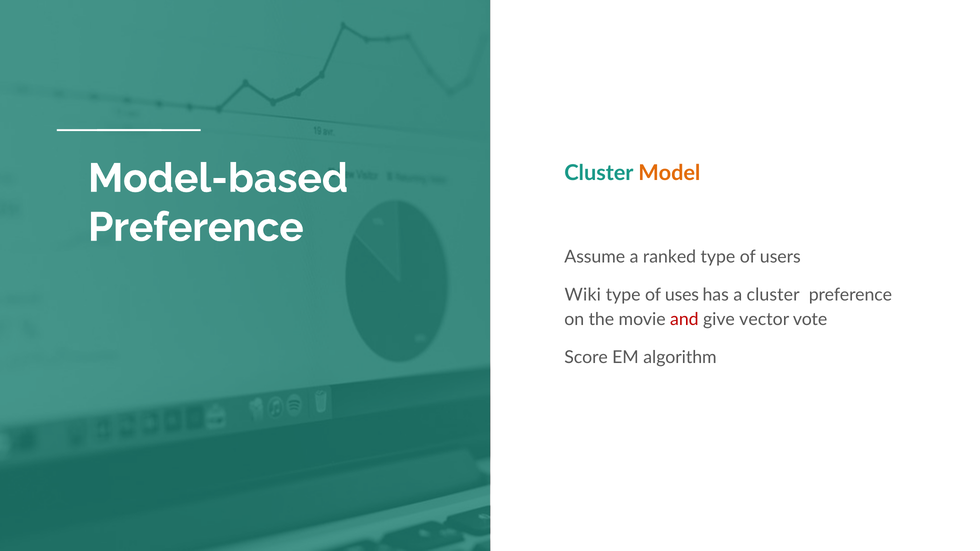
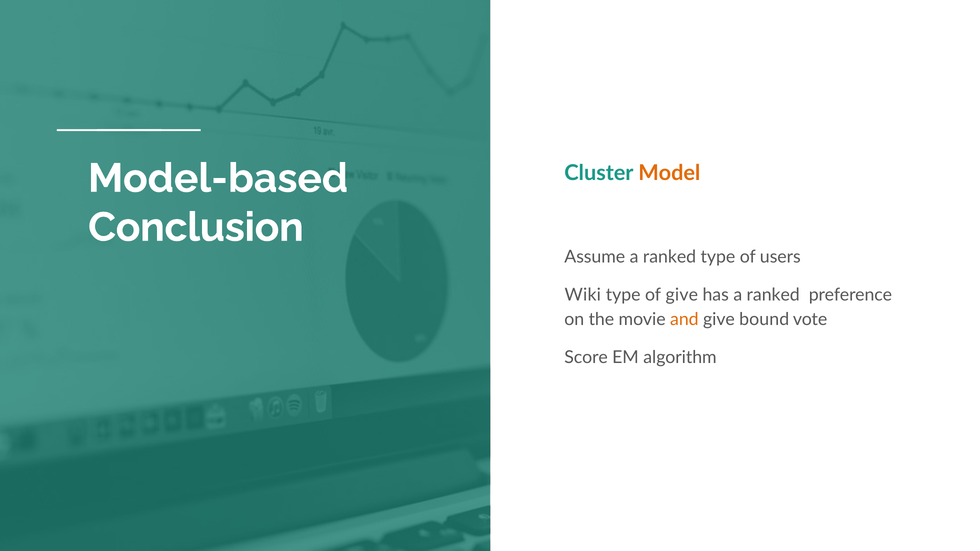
Preference at (196, 227): Preference -> Conclusion
of uses: uses -> give
has a cluster: cluster -> ranked
and colour: red -> orange
vector: vector -> bound
